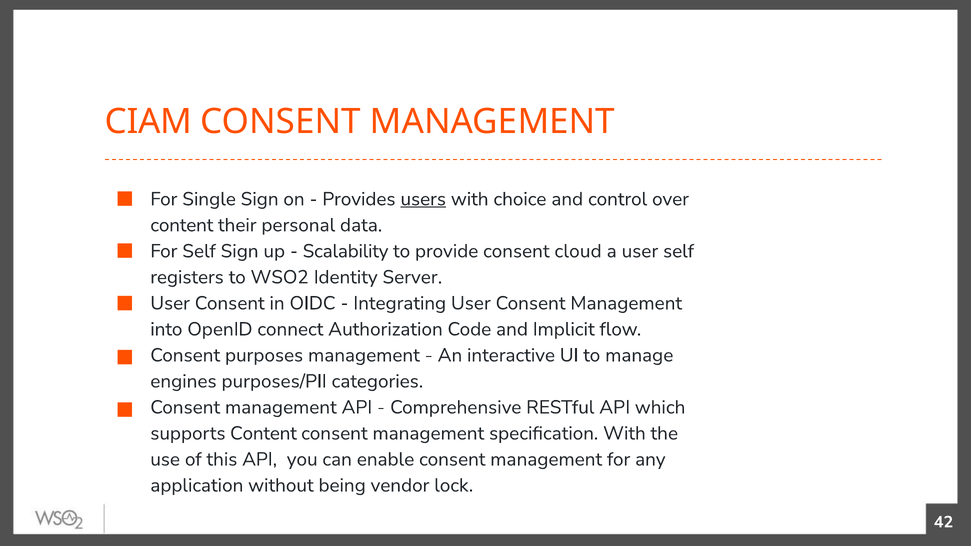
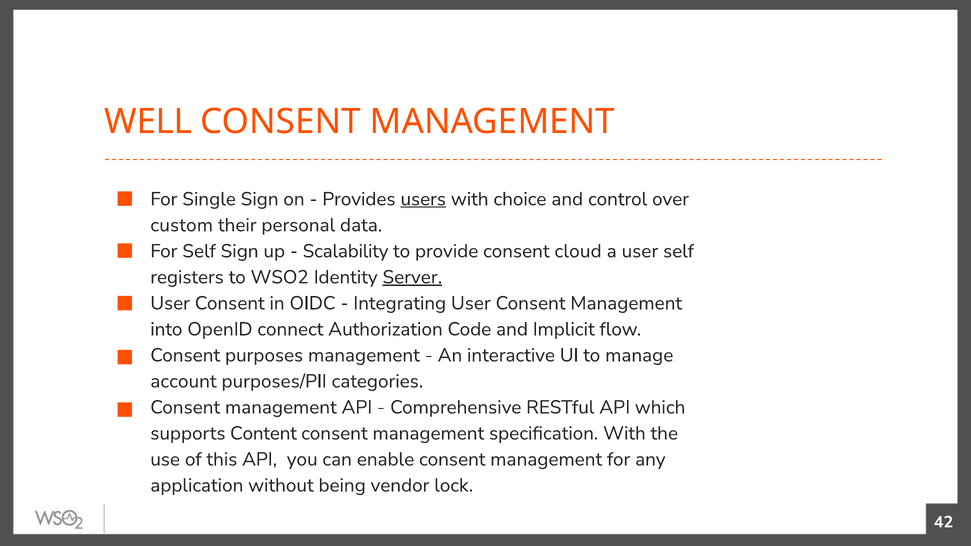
CIAM: CIAM -> WELL
content at (182, 225): content -> custom
Server underline: none -> present
engines: engines -> account
